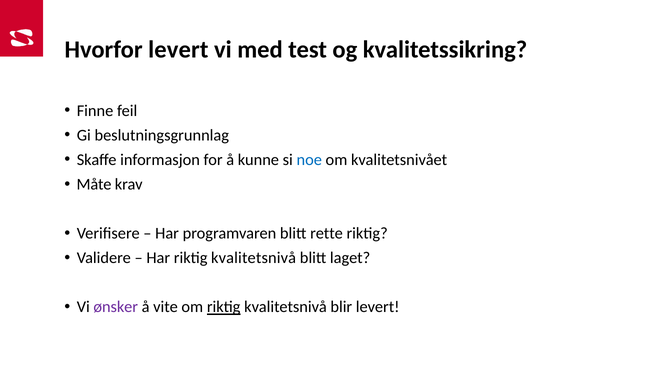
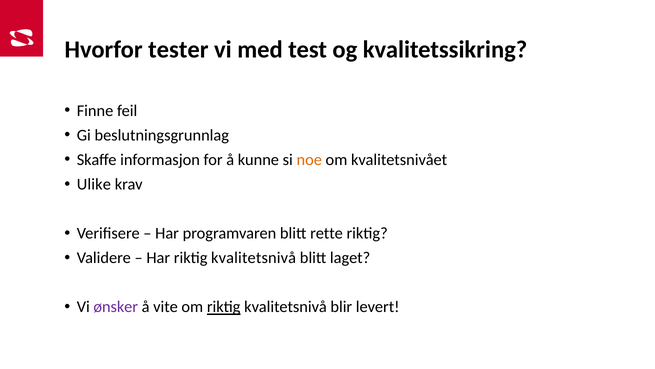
Hvorfor levert: levert -> tester
noe colour: blue -> orange
Måte: Måte -> Ulike
